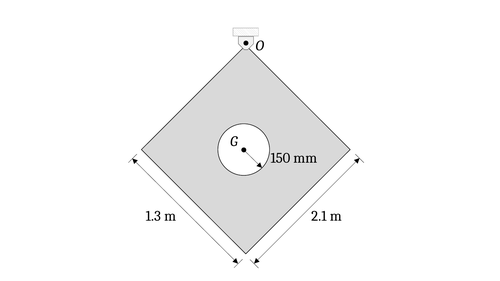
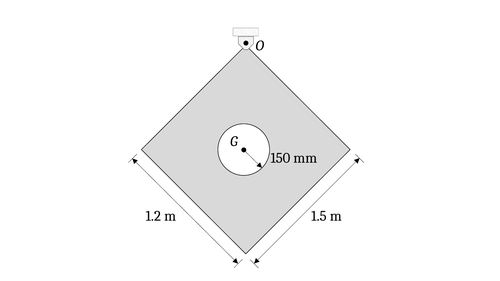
1.3: 1.3 -> 1.2
2.1: 2.1 -> 1.5
